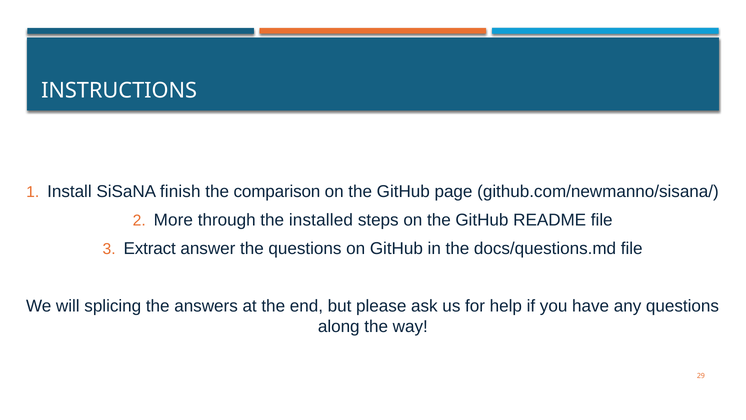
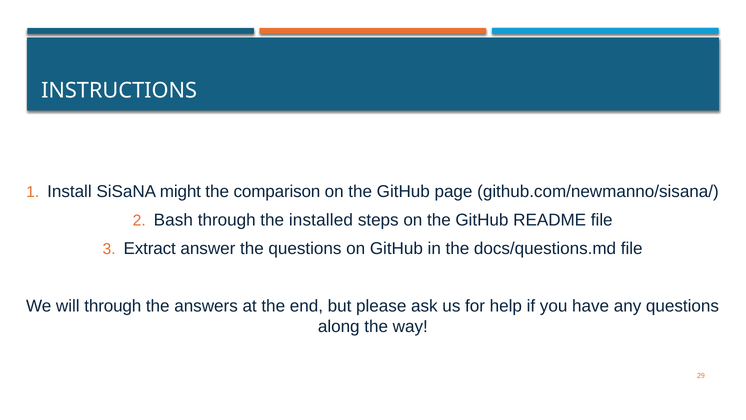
finish: finish -> might
More: More -> Bash
will splicing: splicing -> through
